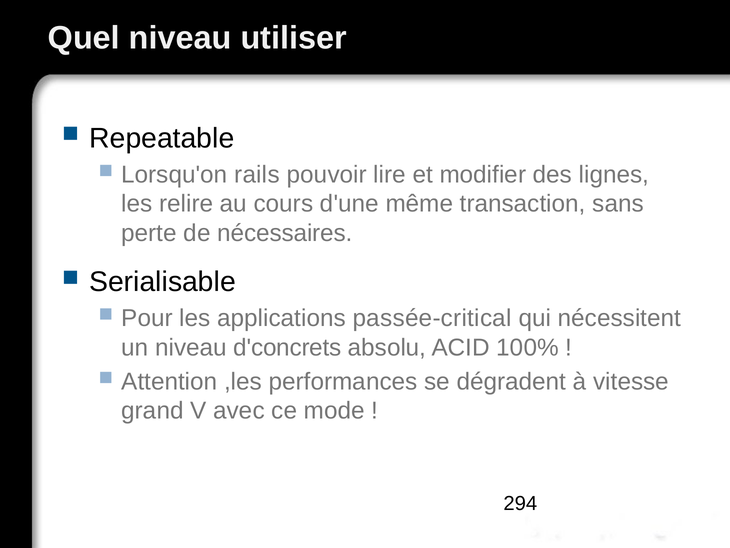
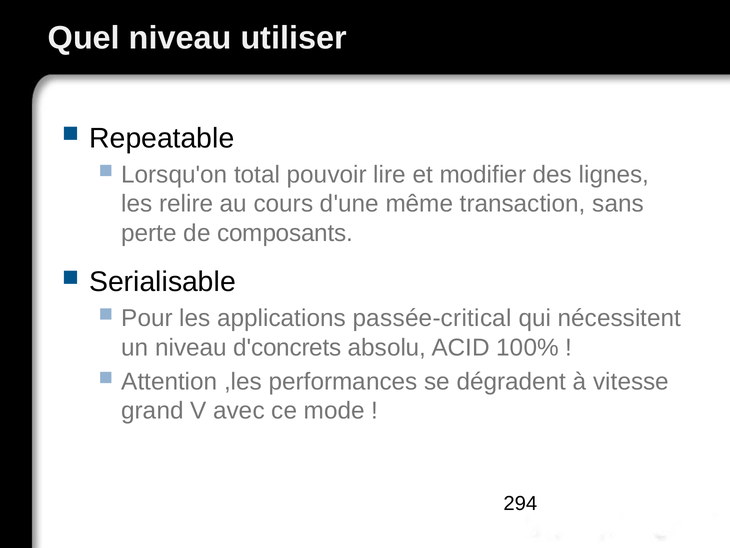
rails: rails -> total
nécessaires: nécessaires -> composants
